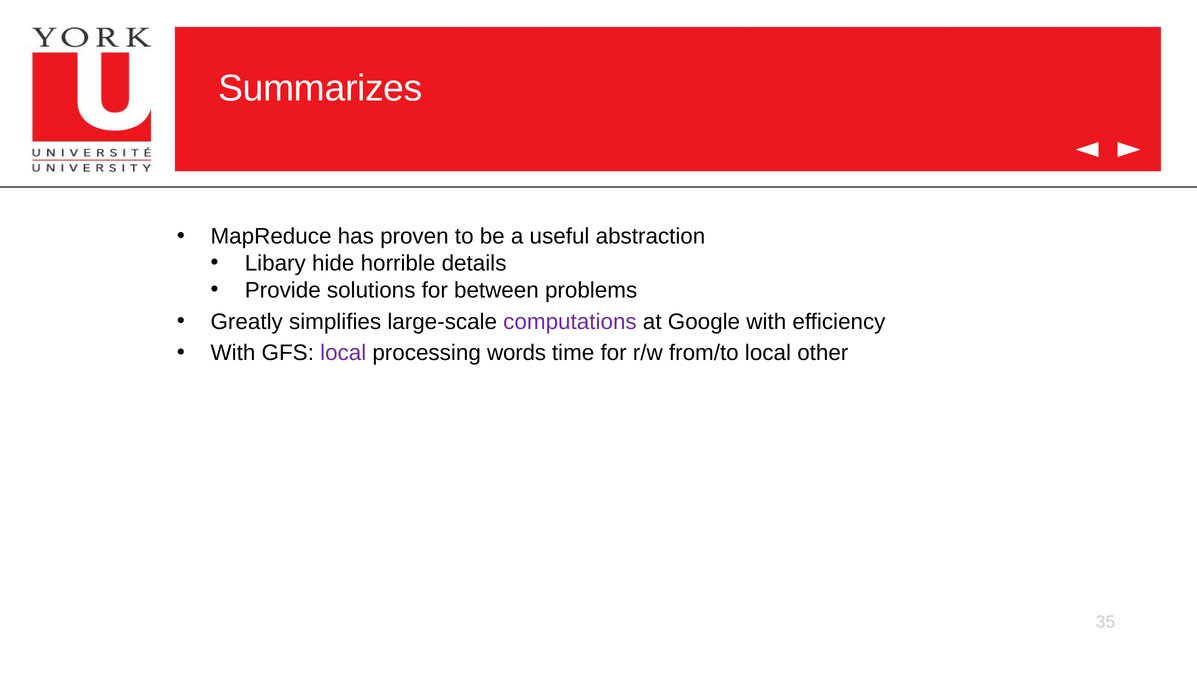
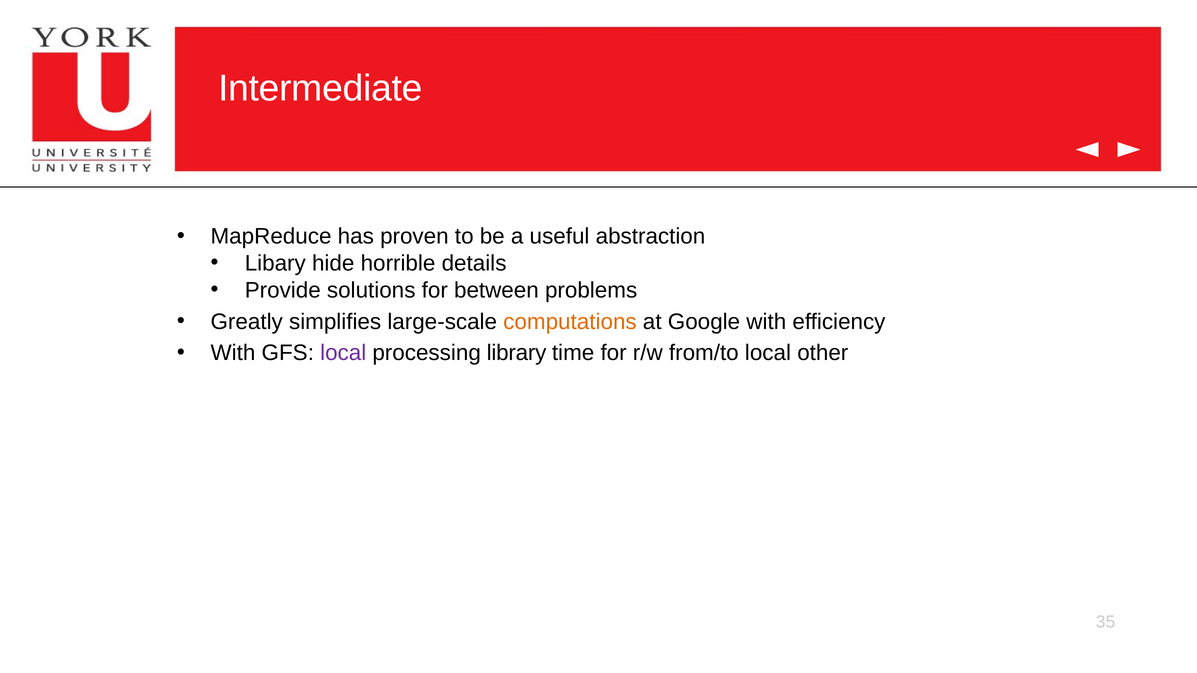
Summarizes: Summarizes -> Intermediate
computations colour: purple -> orange
words: words -> library
